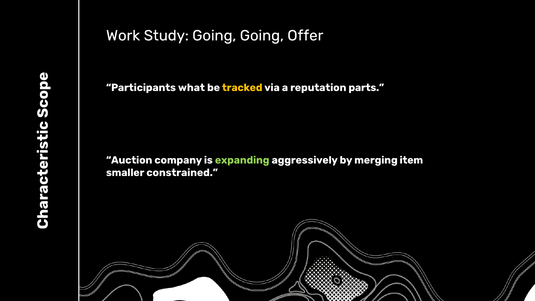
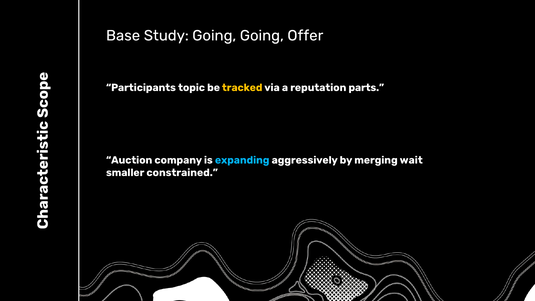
Work: Work -> Base
what: what -> topic
expanding colour: light green -> light blue
item: item -> wait
